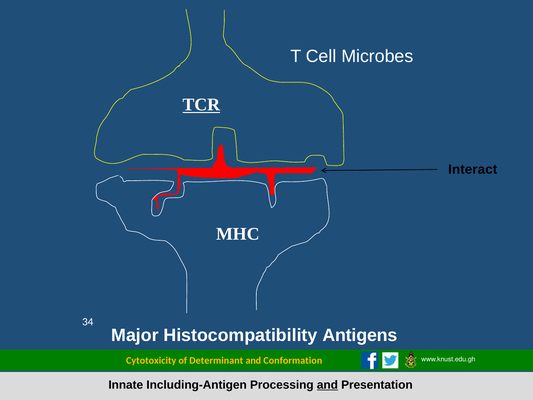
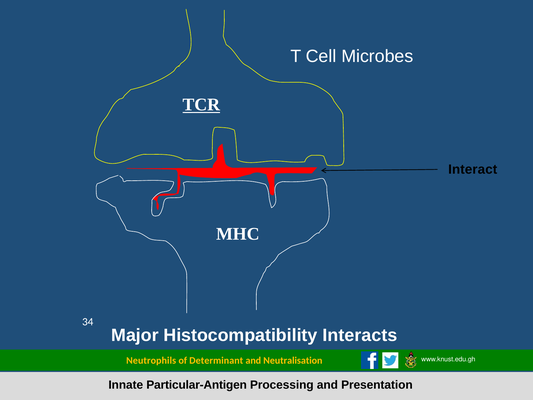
Antigens: Antigens -> Interacts
Cytotoxicity: Cytotoxicity -> Neutrophils
Conformation: Conformation -> Neutralisation
Including-Antigen: Including-Antigen -> Particular-Antigen
and at (327, 385) underline: present -> none
